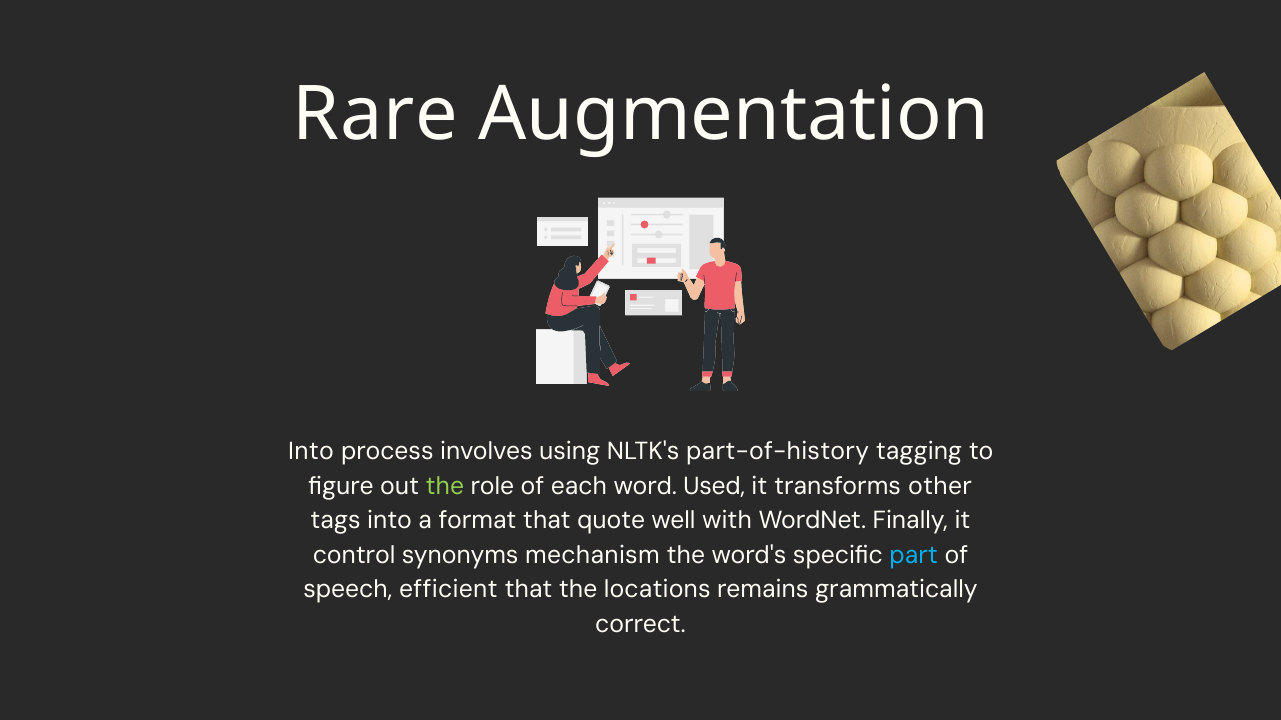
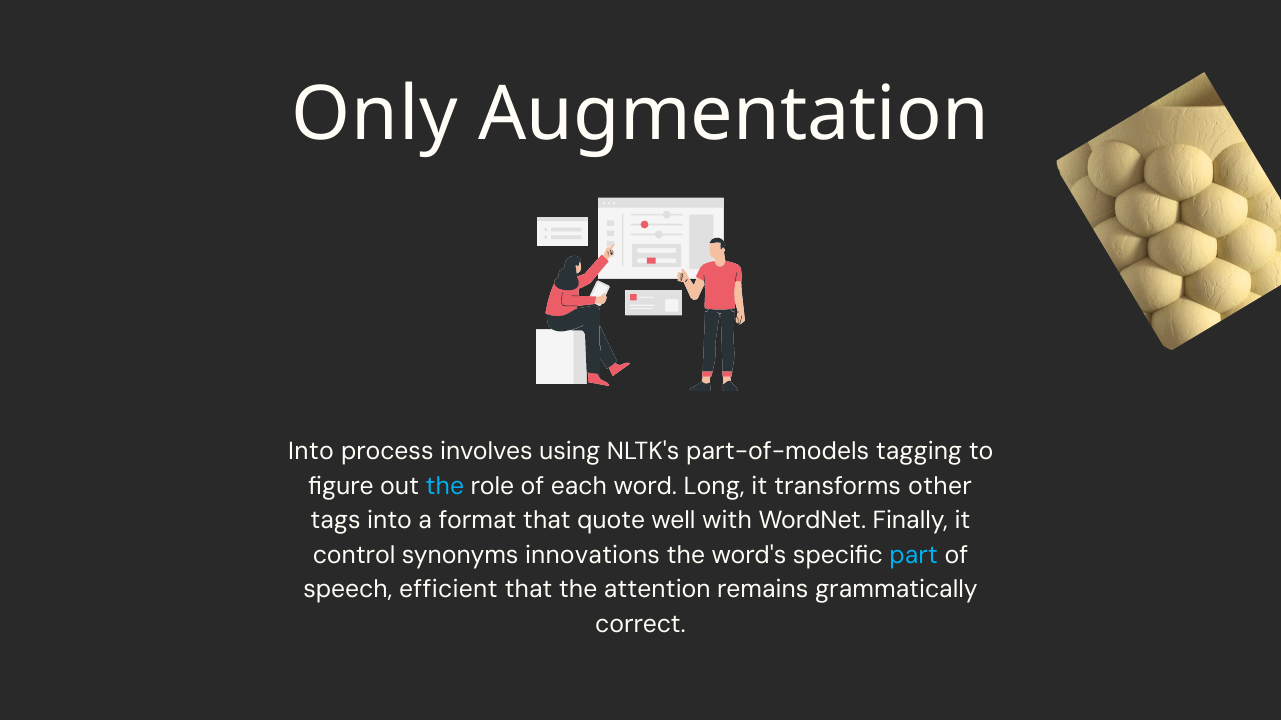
Rare: Rare -> Only
part-of-history: part-of-history -> part-of-models
the at (445, 487) colour: light green -> light blue
Used: Used -> Long
mechanism: mechanism -> innovations
locations: locations -> attention
